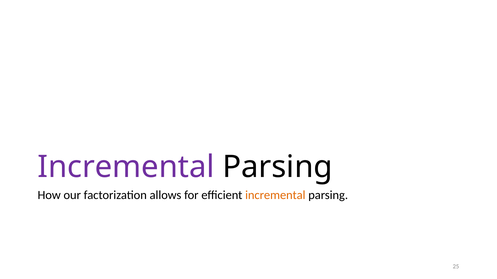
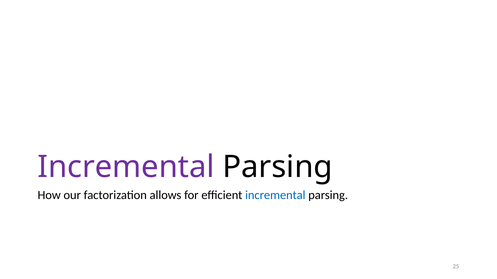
incremental at (275, 196) colour: orange -> blue
